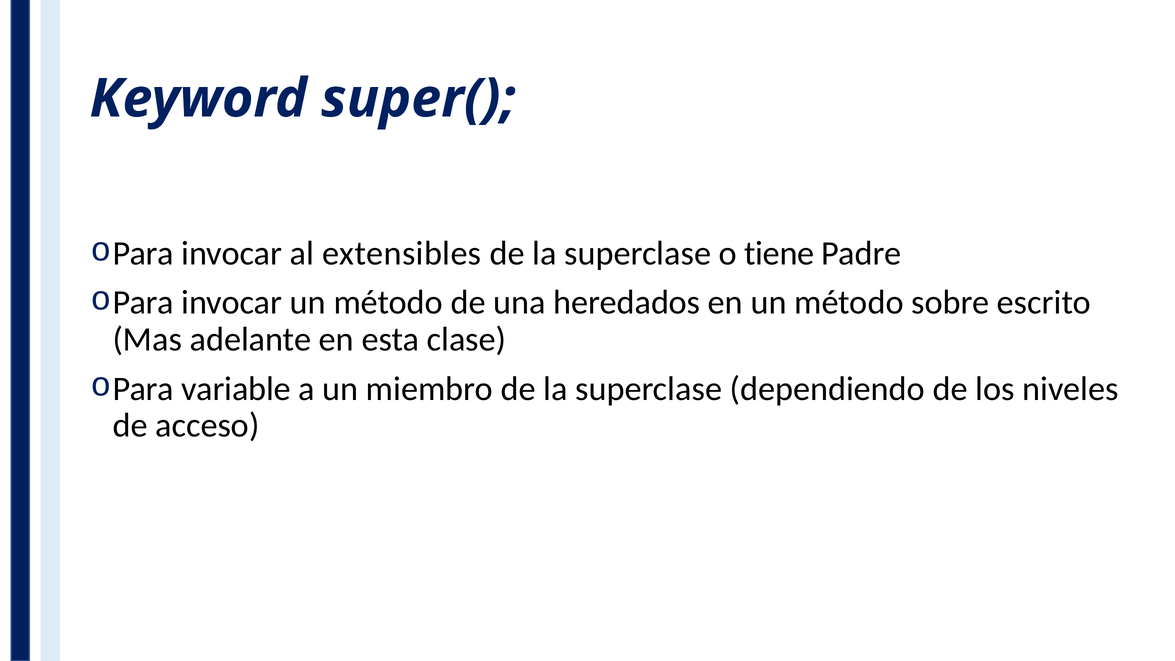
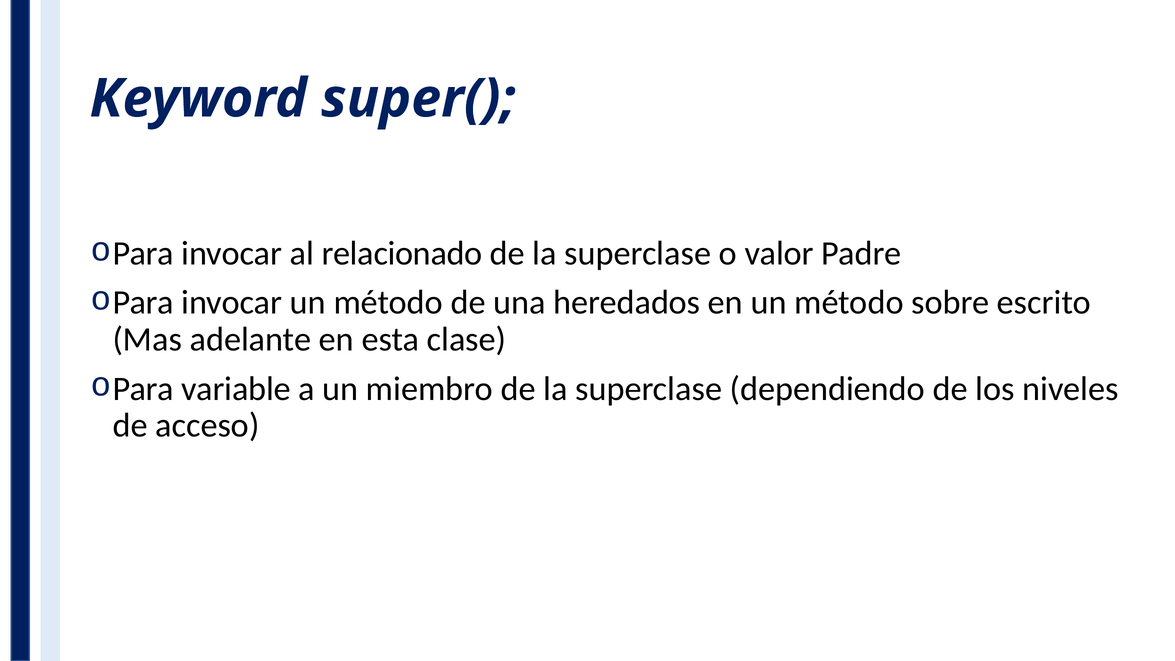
extensibles: extensibles -> relacionado
tiene: tiene -> valor
